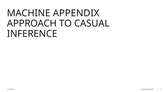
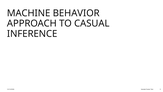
APPENDIX: APPENDIX -> BEHAVIOR
